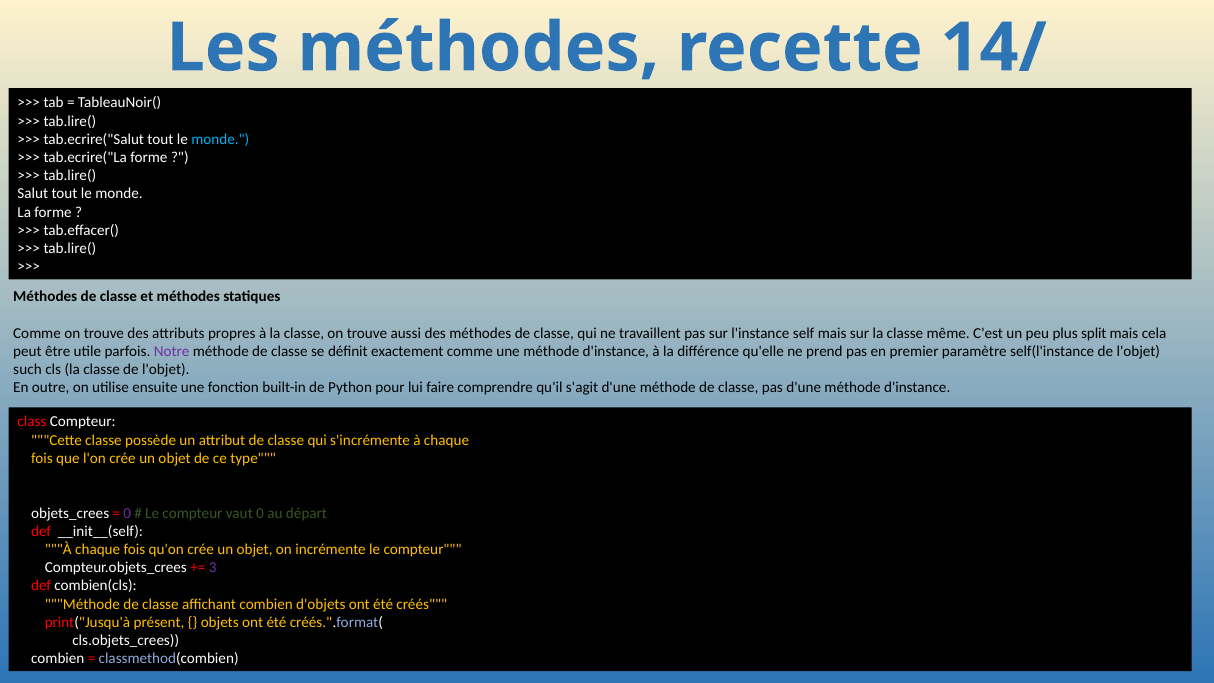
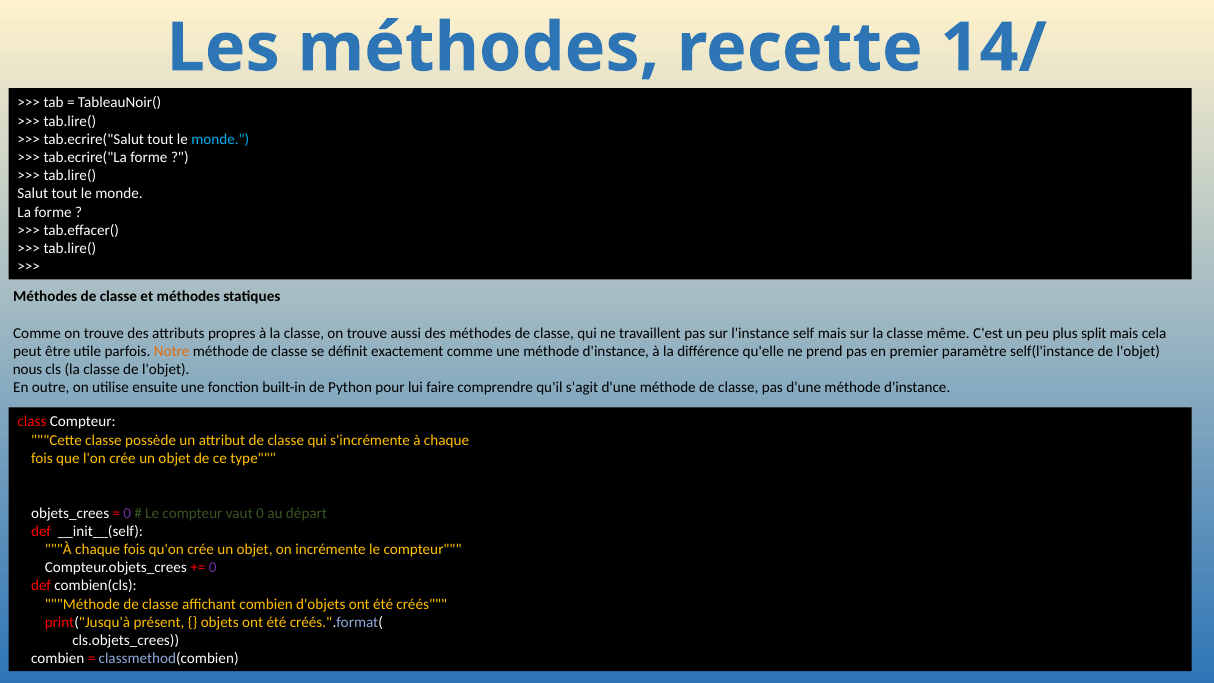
Notre colour: purple -> orange
such: such -> nous
3 at (213, 568): 3 -> 0
